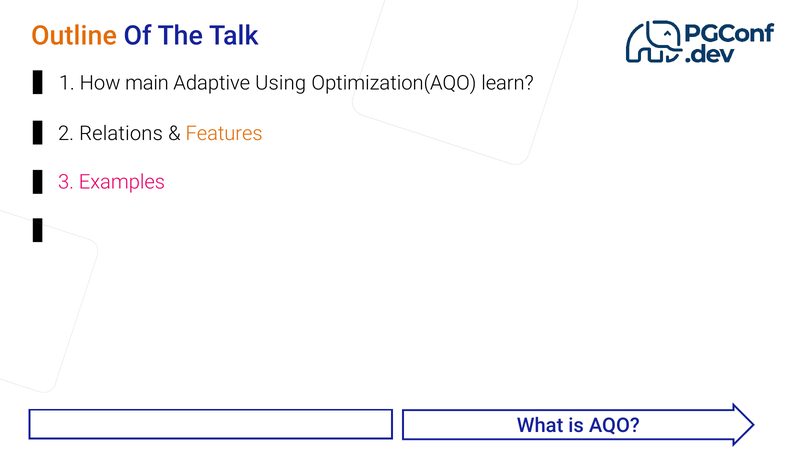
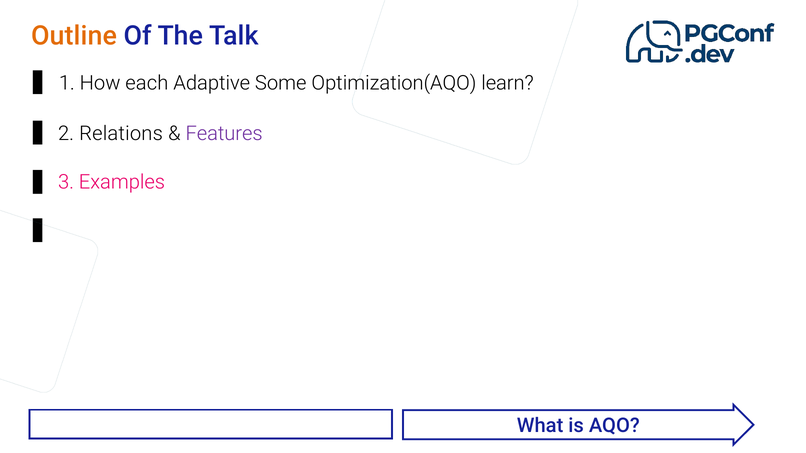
main: main -> each
Using: Using -> Some
Features colour: orange -> purple
